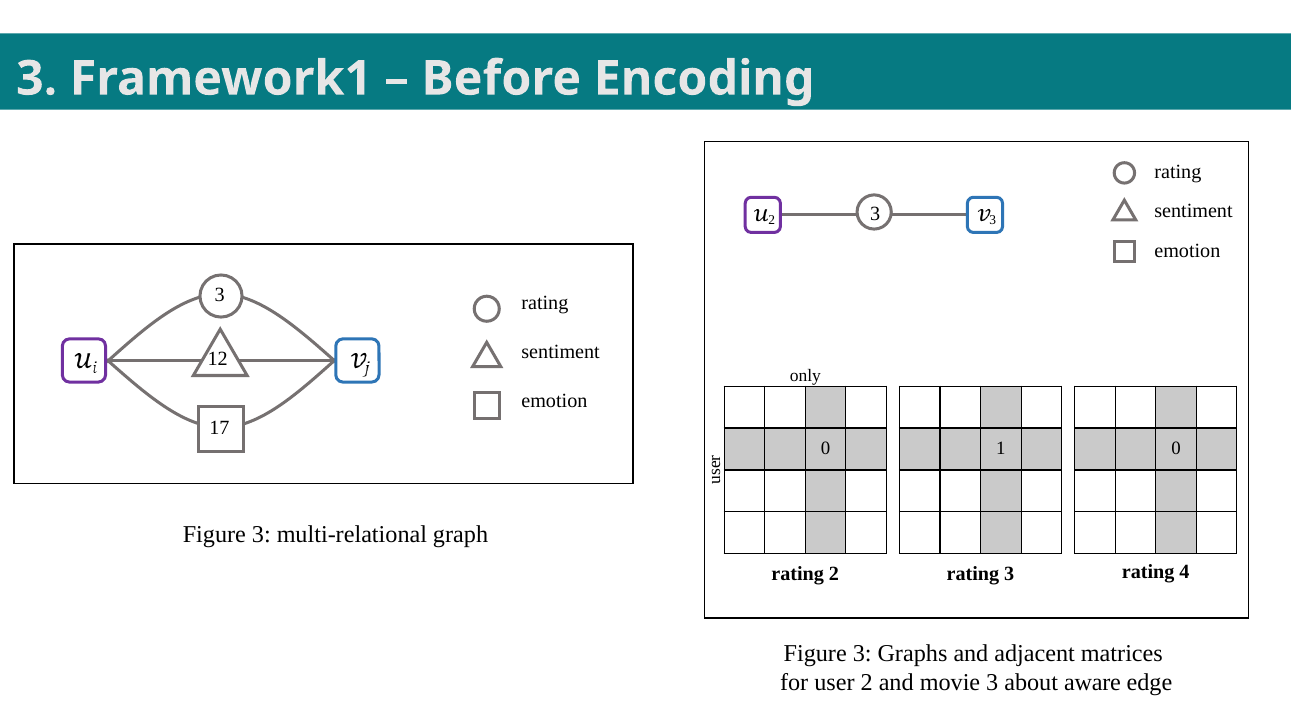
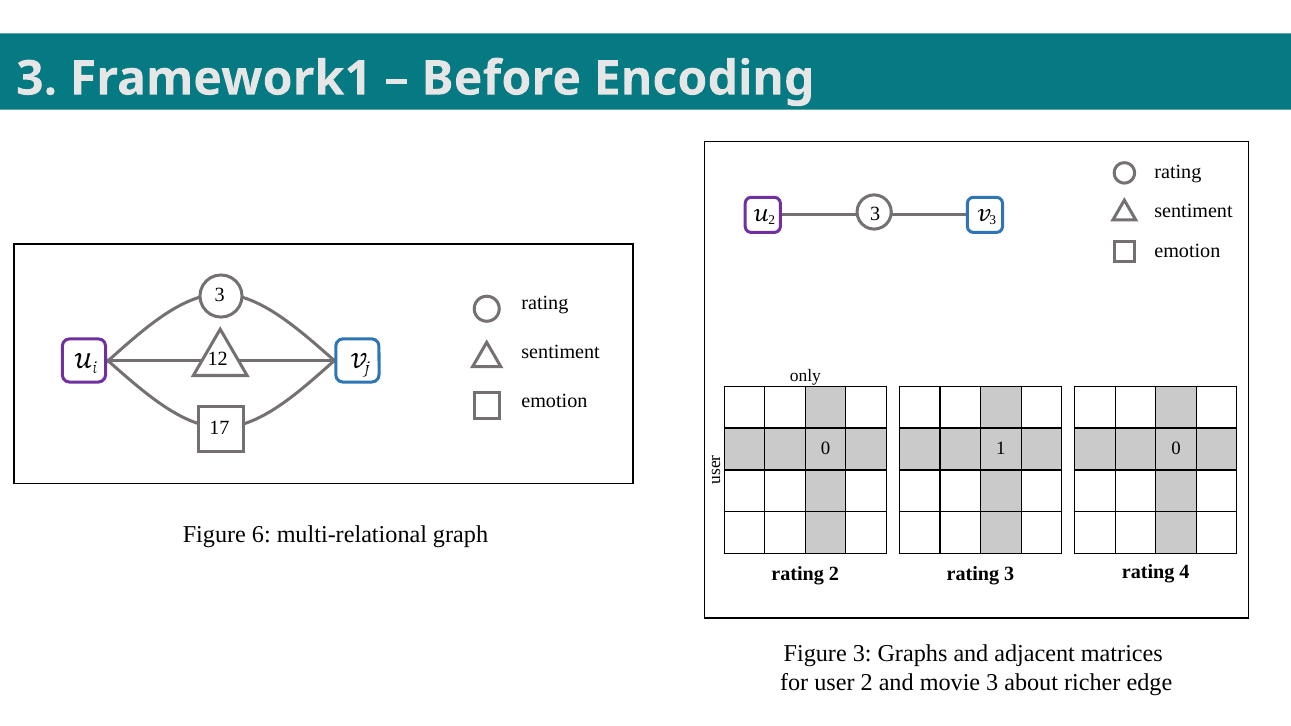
3 at (261, 534): 3 -> 6
aware: aware -> richer
